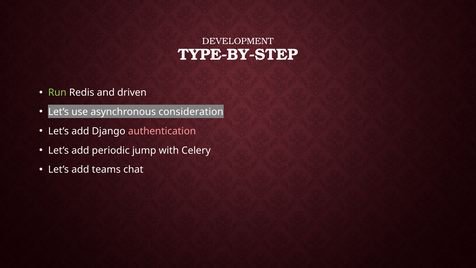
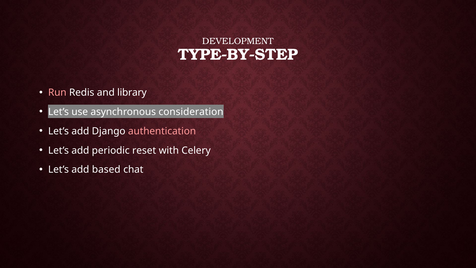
Run colour: light green -> pink
driven: driven -> library
jump: jump -> reset
teams: teams -> based
